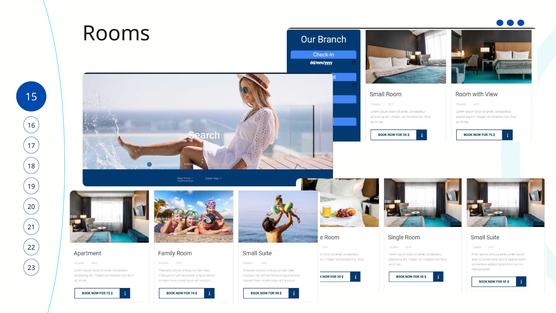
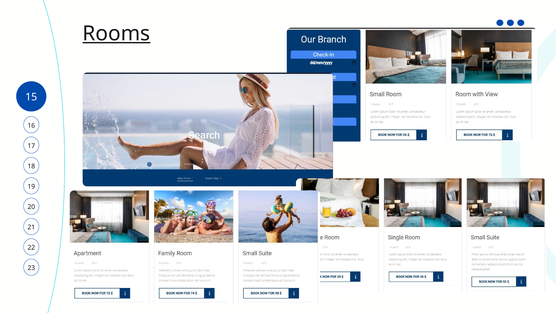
Rooms underline: none -> present
